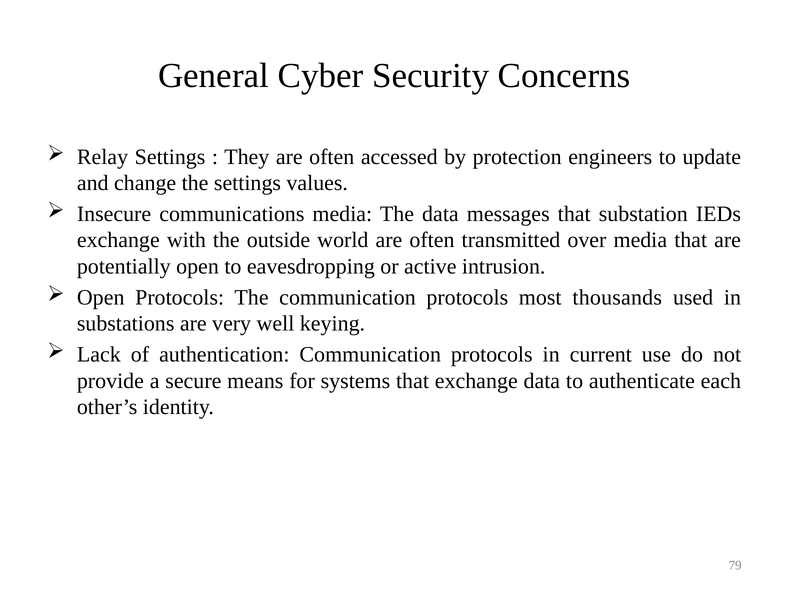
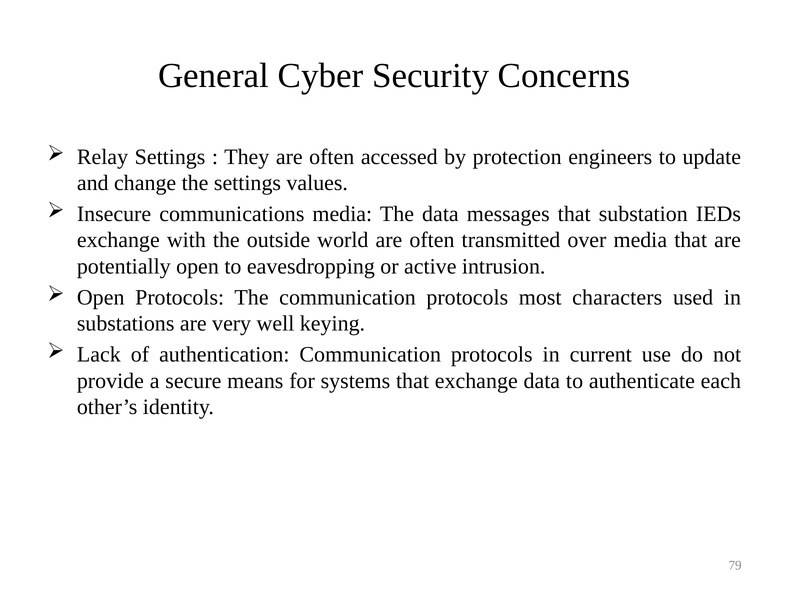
thousands: thousands -> characters
